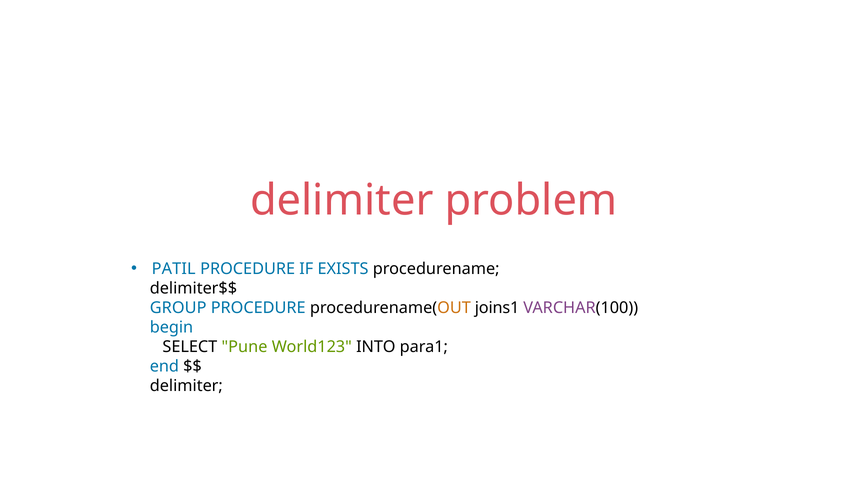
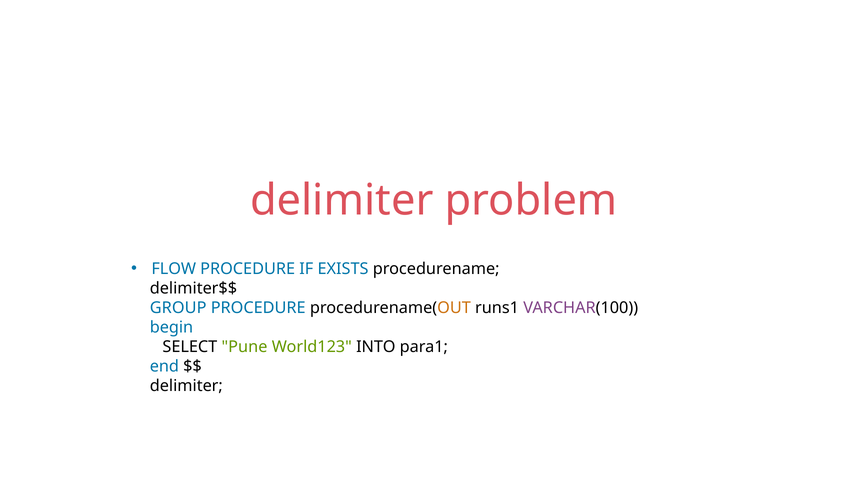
PATIL: PATIL -> FLOW
joins1: joins1 -> runs1
